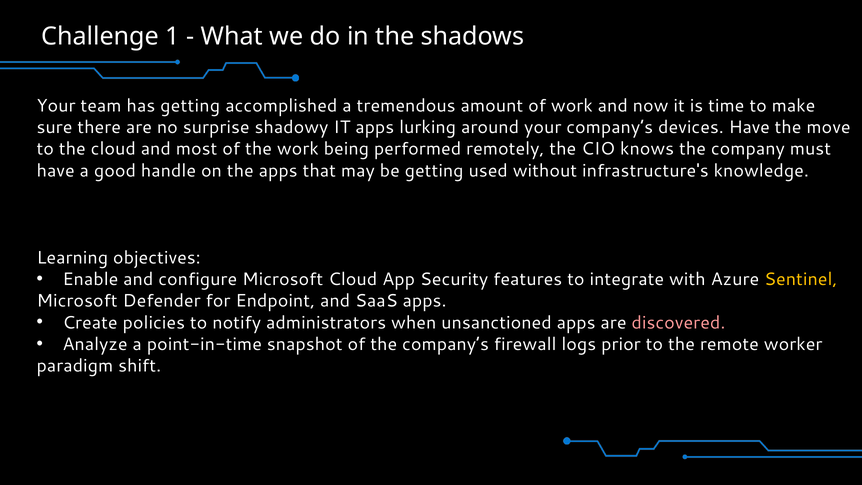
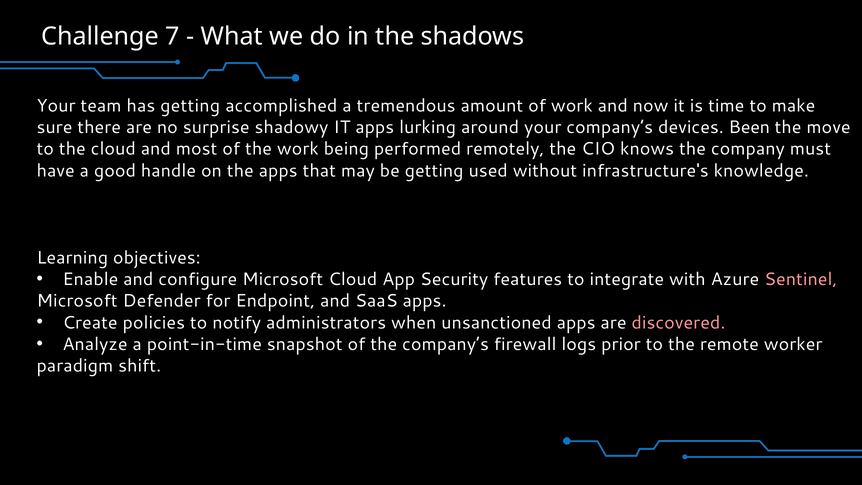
1: 1 -> 7
devices Have: Have -> Been
Sentinel colour: yellow -> pink
